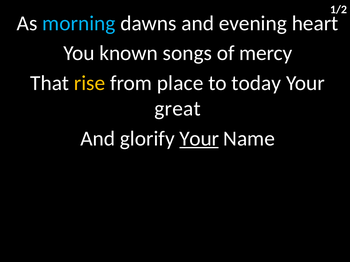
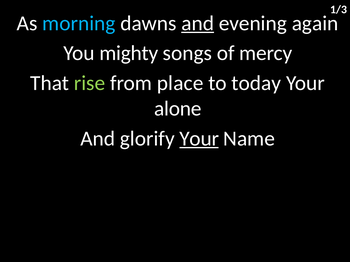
1/2: 1/2 -> 1/3
and at (198, 23) underline: none -> present
heart: heart -> again
known: known -> mighty
rise colour: yellow -> light green
great: great -> alone
